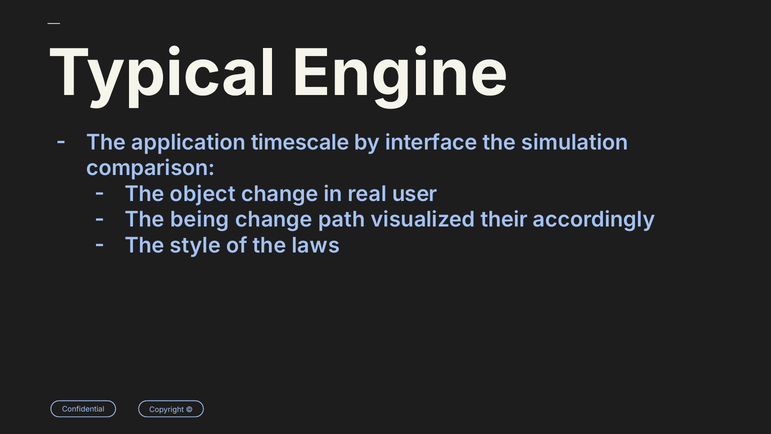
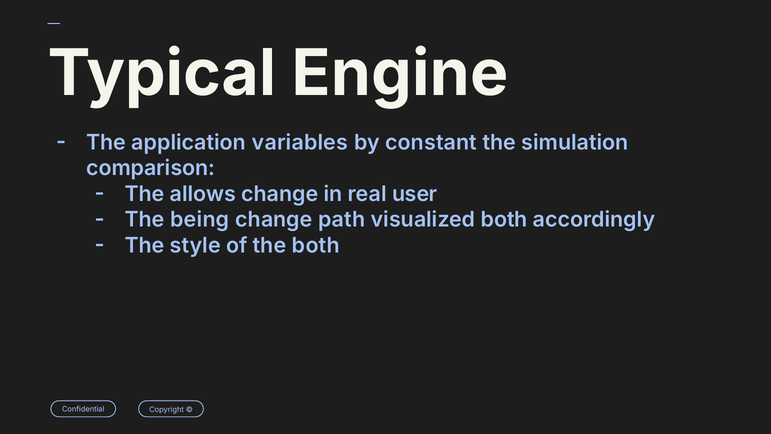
timescale: timescale -> variables
interface: interface -> constant
object: object -> allows
visualized their: their -> both
the laws: laws -> both
